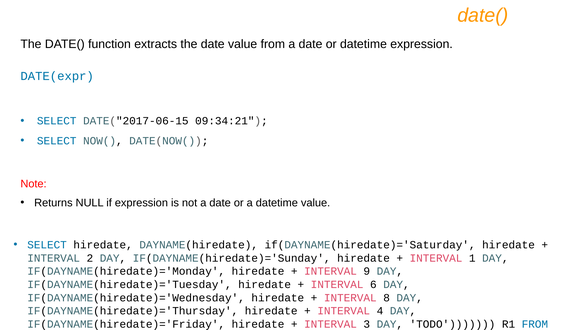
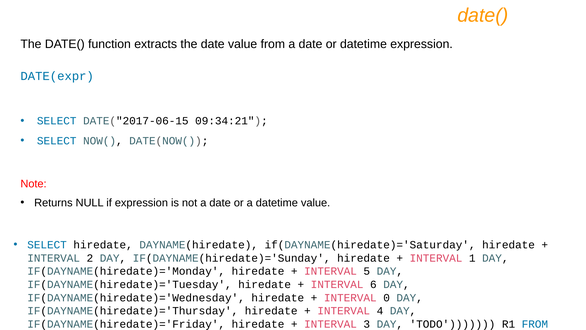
9: 9 -> 5
8: 8 -> 0
